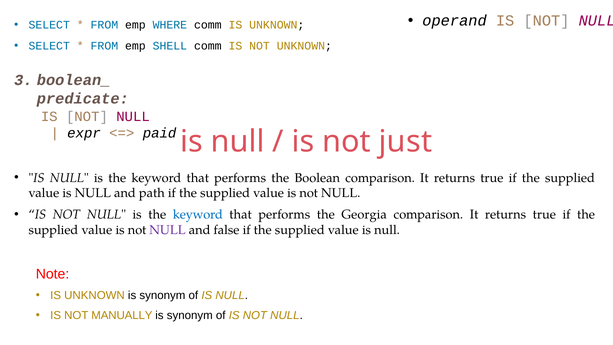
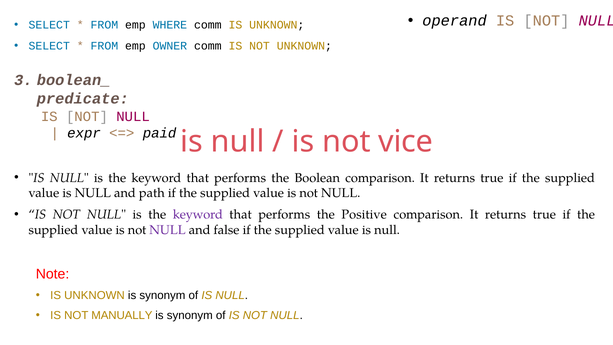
SHELL: SHELL -> OWNER
just: just -> vice
keyword at (198, 215) colour: blue -> purple
Georgia: Georgia -> Positive
